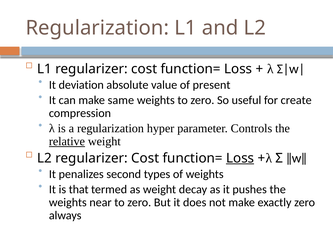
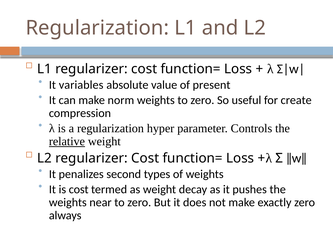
deviation: deviation -> variables
same: same -> norm
Loss at (240, 158) underline: present -> none
is that: that -> cost
